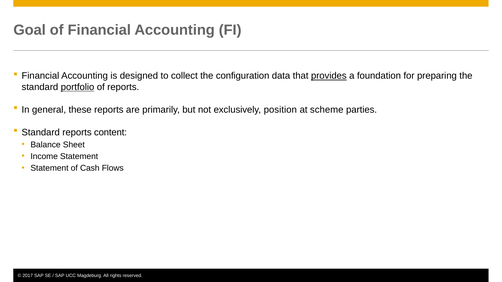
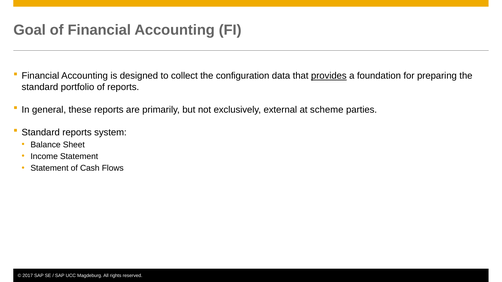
portfolio underline: present -> none
position: position -> external
content: content -> system
